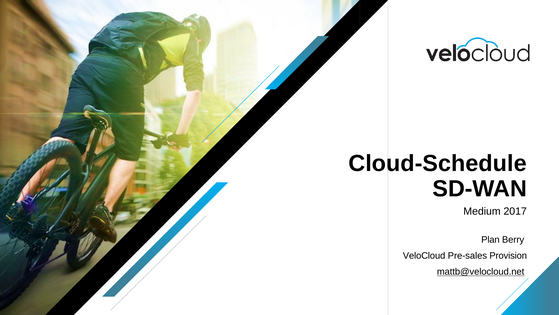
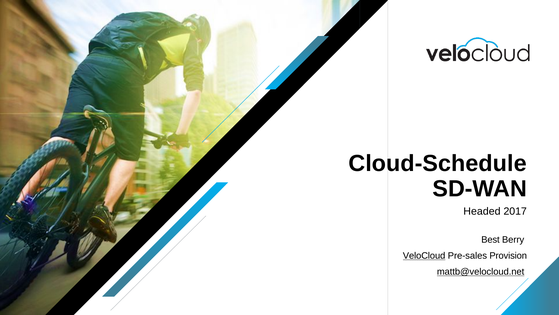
Medium: Medium -> Headed
Plan: Plan -> Best
VeloCloud underline: none -> present
